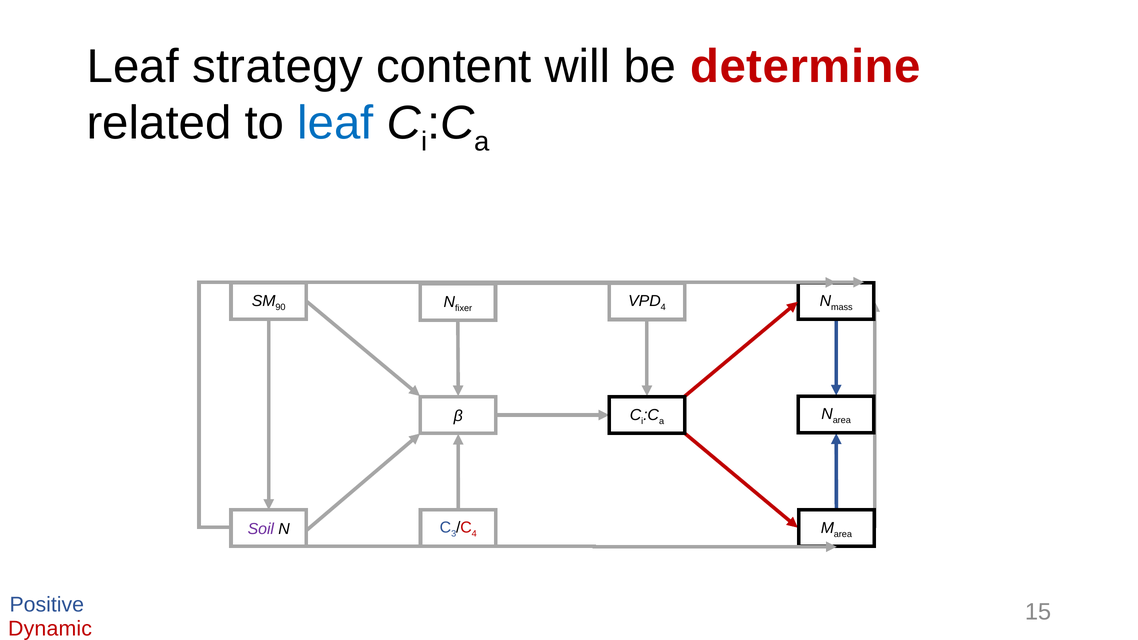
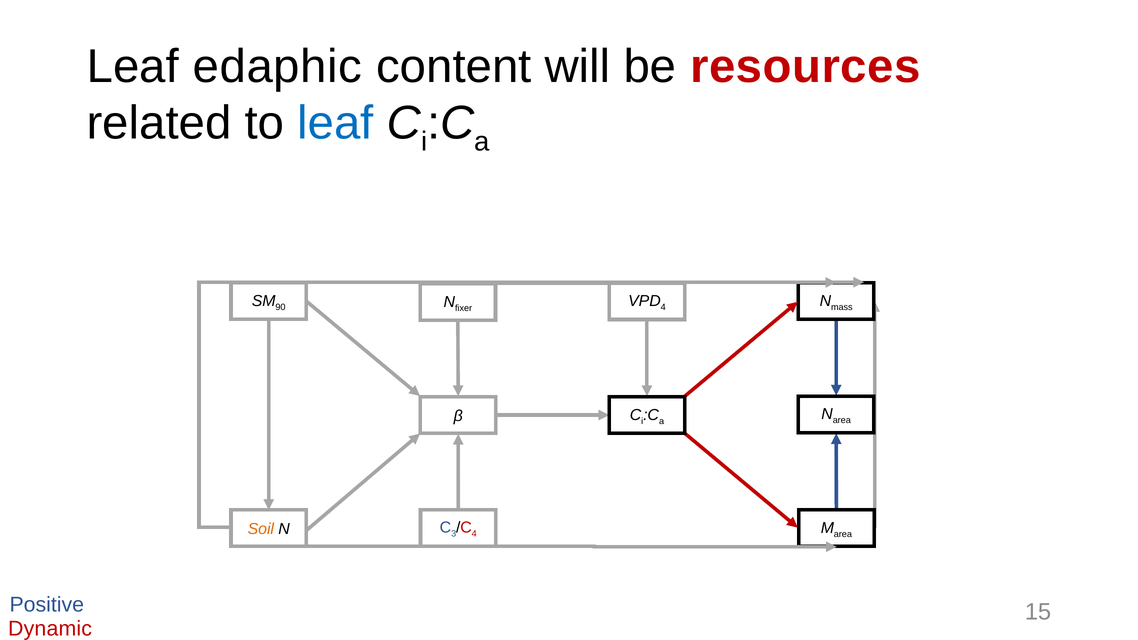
strategy: strategy -> edaphic
determine: determine -> resources
Soil colour: purple -> orange
